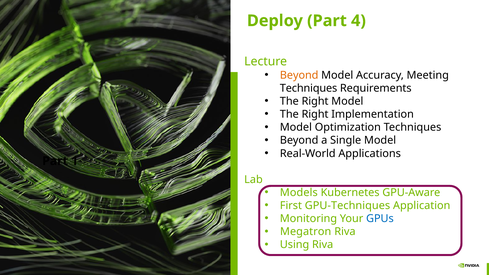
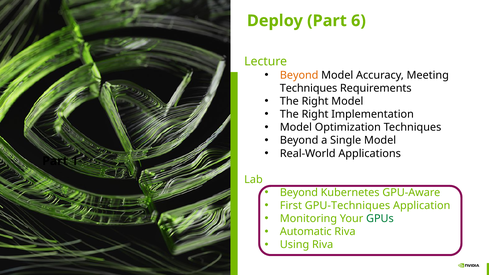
4: 4 -> 6
Models at (299, 193): Models -> Beyond
GPUs colour: blue -> green
Megatron: Megatron -> Automatic
